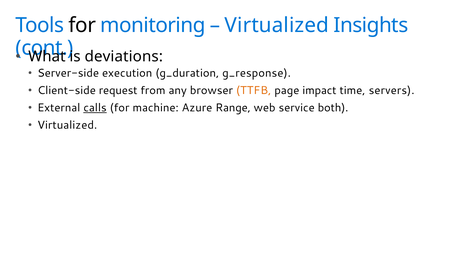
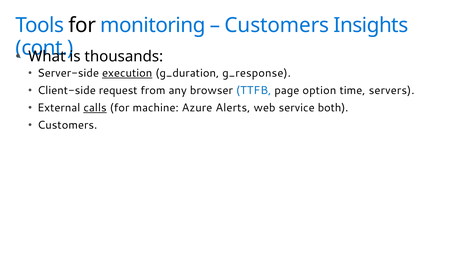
Virtualized at (277, 25): Virtualized -> Customers
deviations: deviations -> thousands
execution underline: none -> present
TTFB colour: orange -> blue
impact: impact -> option
Range: Range -> Alerts
Virtualized at (67, 125): Virtualized -> Customers
